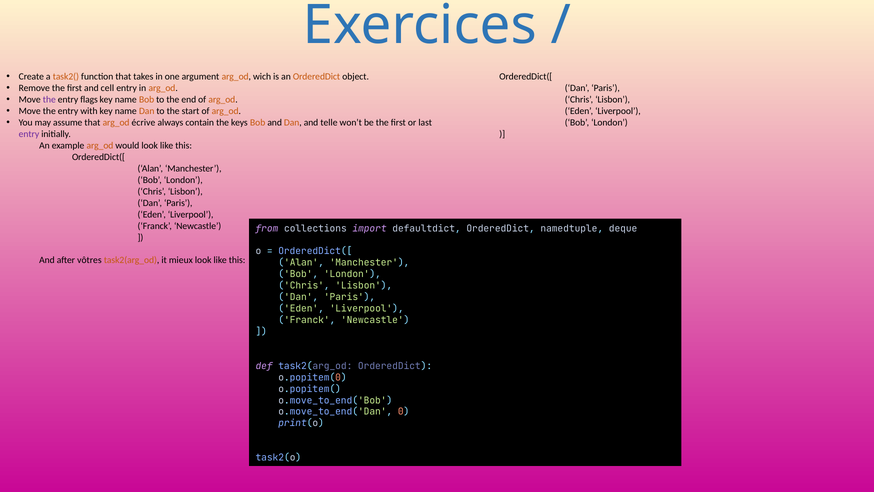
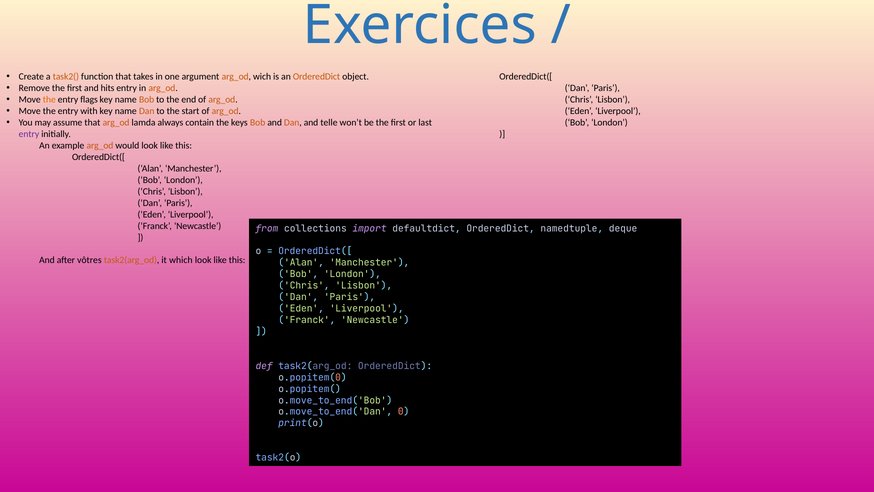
cell: cell -> hits
the at (49, 100) colour: purple -> orange
écrive: écrive -> lamda
mieux: mieux -> which
